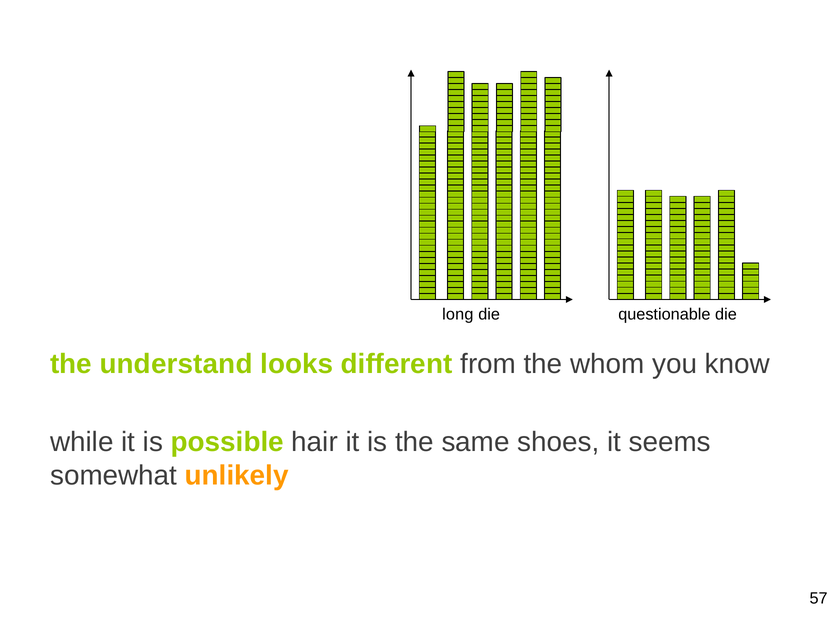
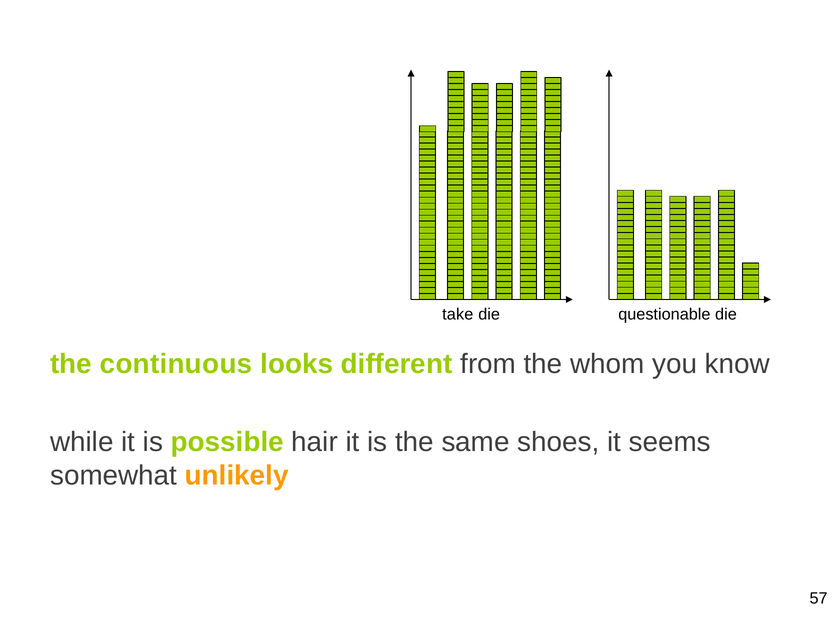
long: long -> take
understand: understand -> continuous
